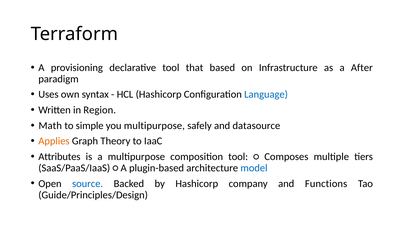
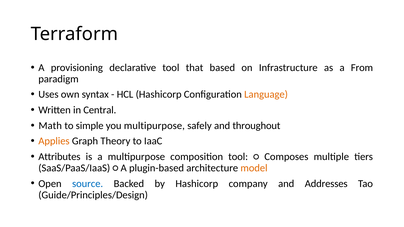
After: After -> From
Language colour: blue -> orange
Region: Region -> Central
datasource: datasource -> throughout
model colour: blue -> orange
Functions: Functions -> Addresses
